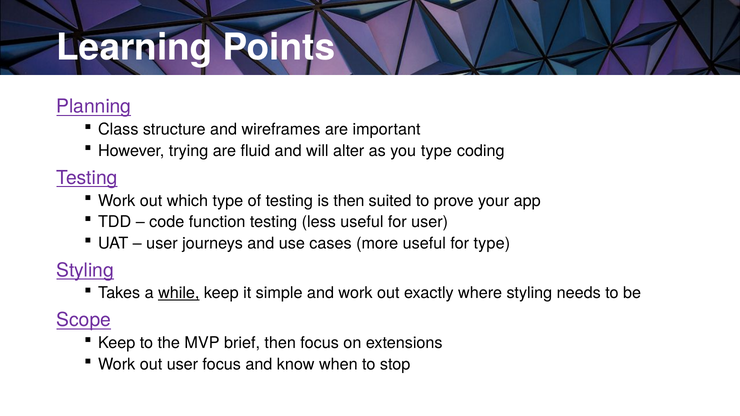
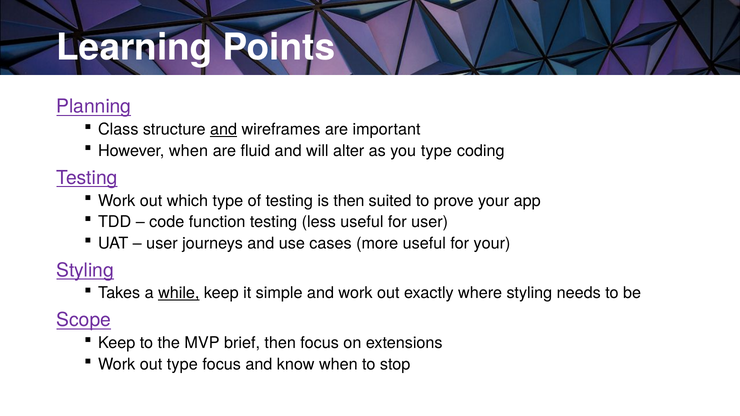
and at (224, 130) underline: none -> present
However trying: trying -> when
for type: type -> your
out user: user -> type
